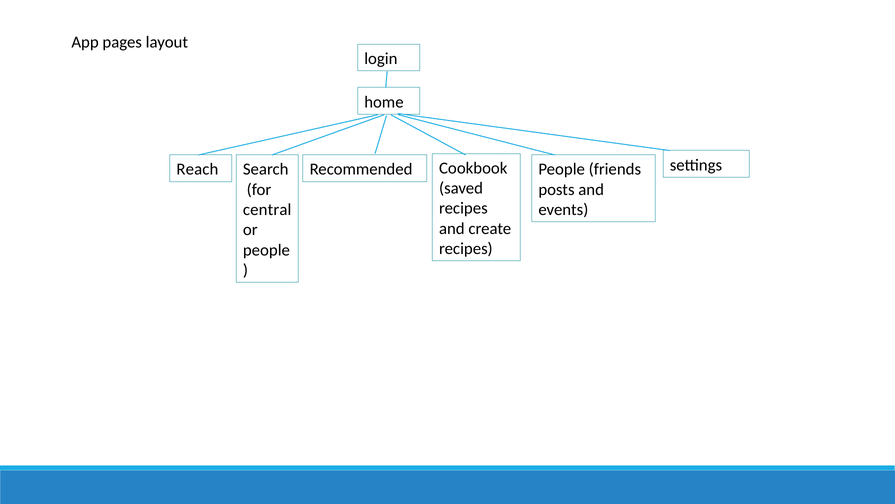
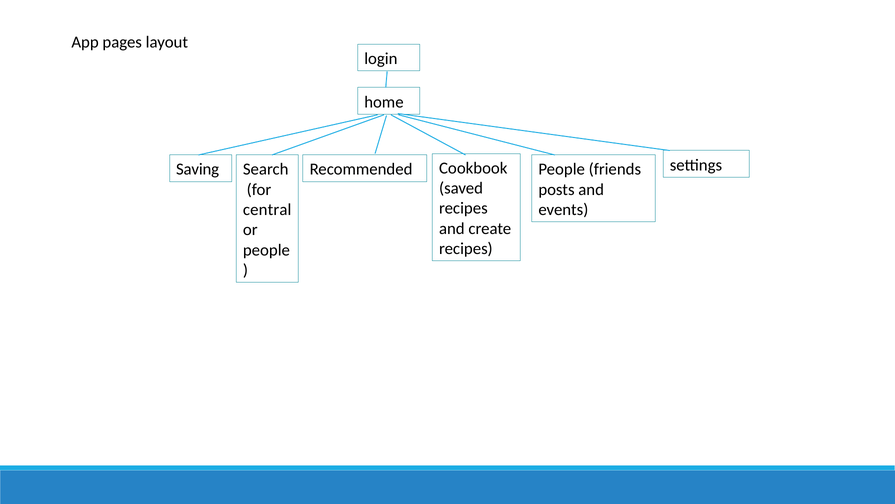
Reach: Reach -> Saving
